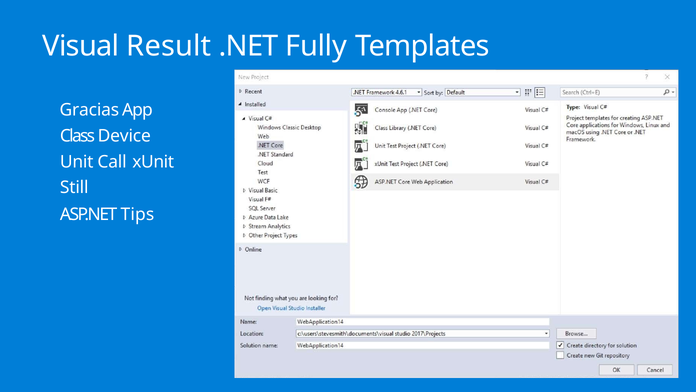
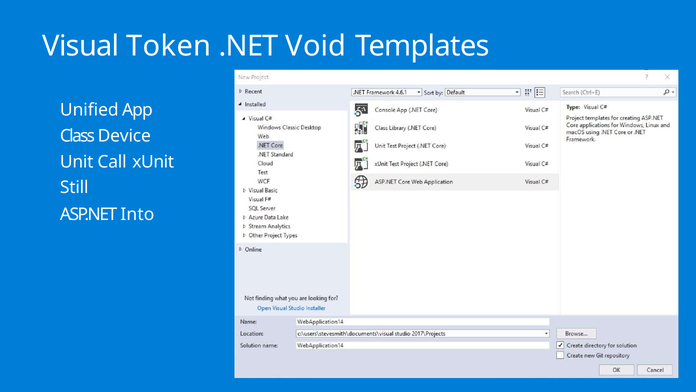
Result: Result -> Token
Fully: Fully -> Void
Gracias: Gracias -> Unified
Tips: Tips -> Into
